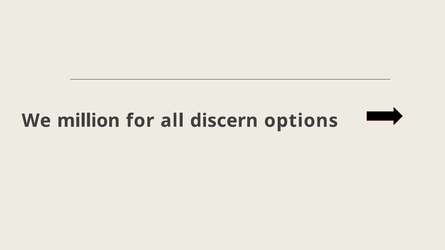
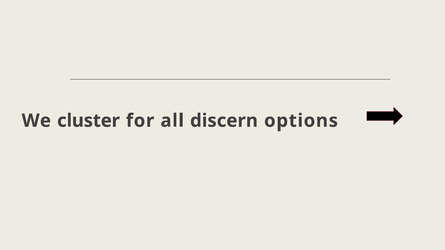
million: million -> cluster
